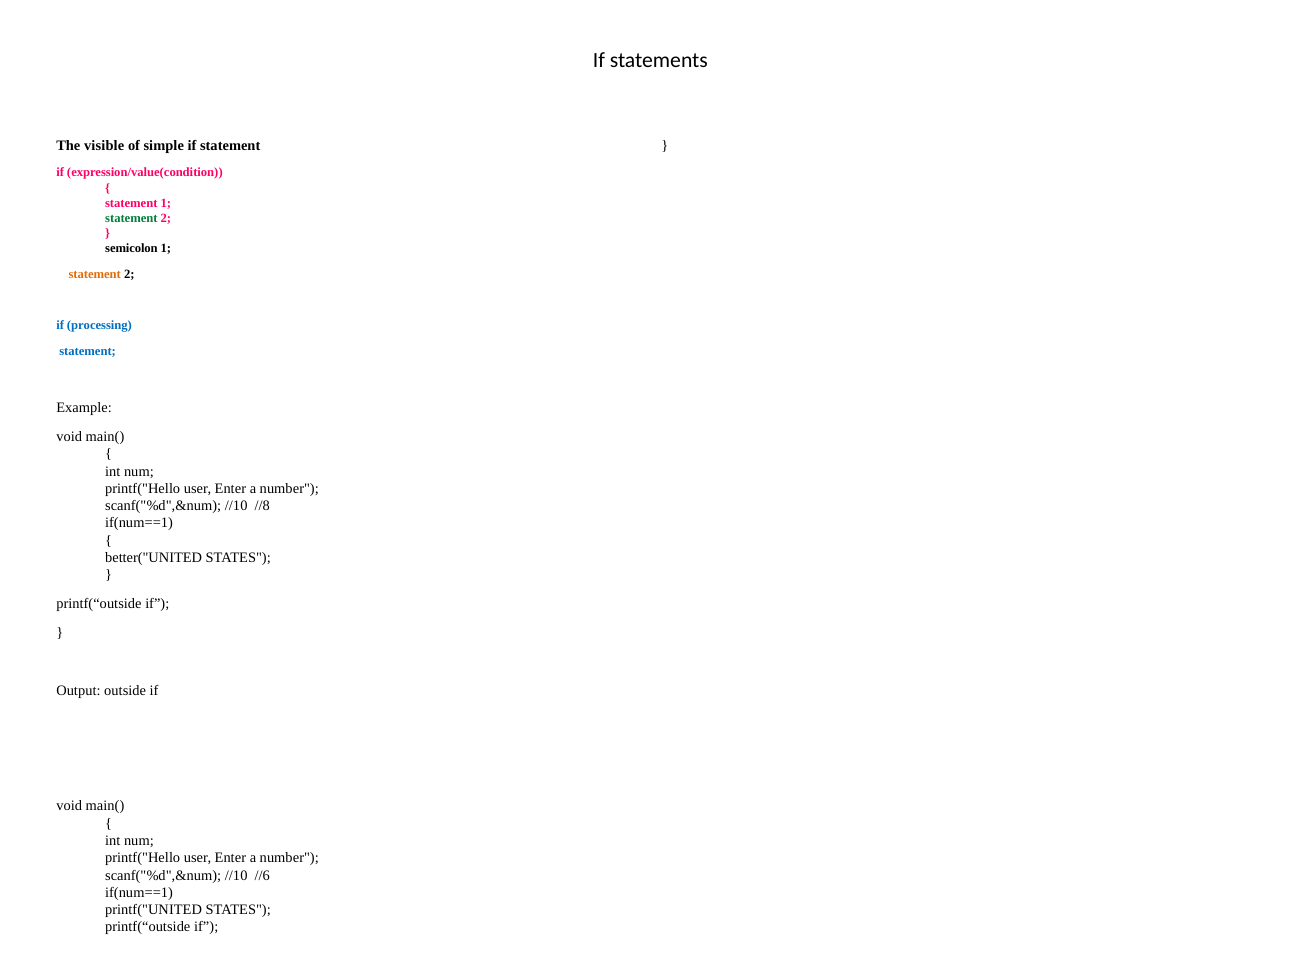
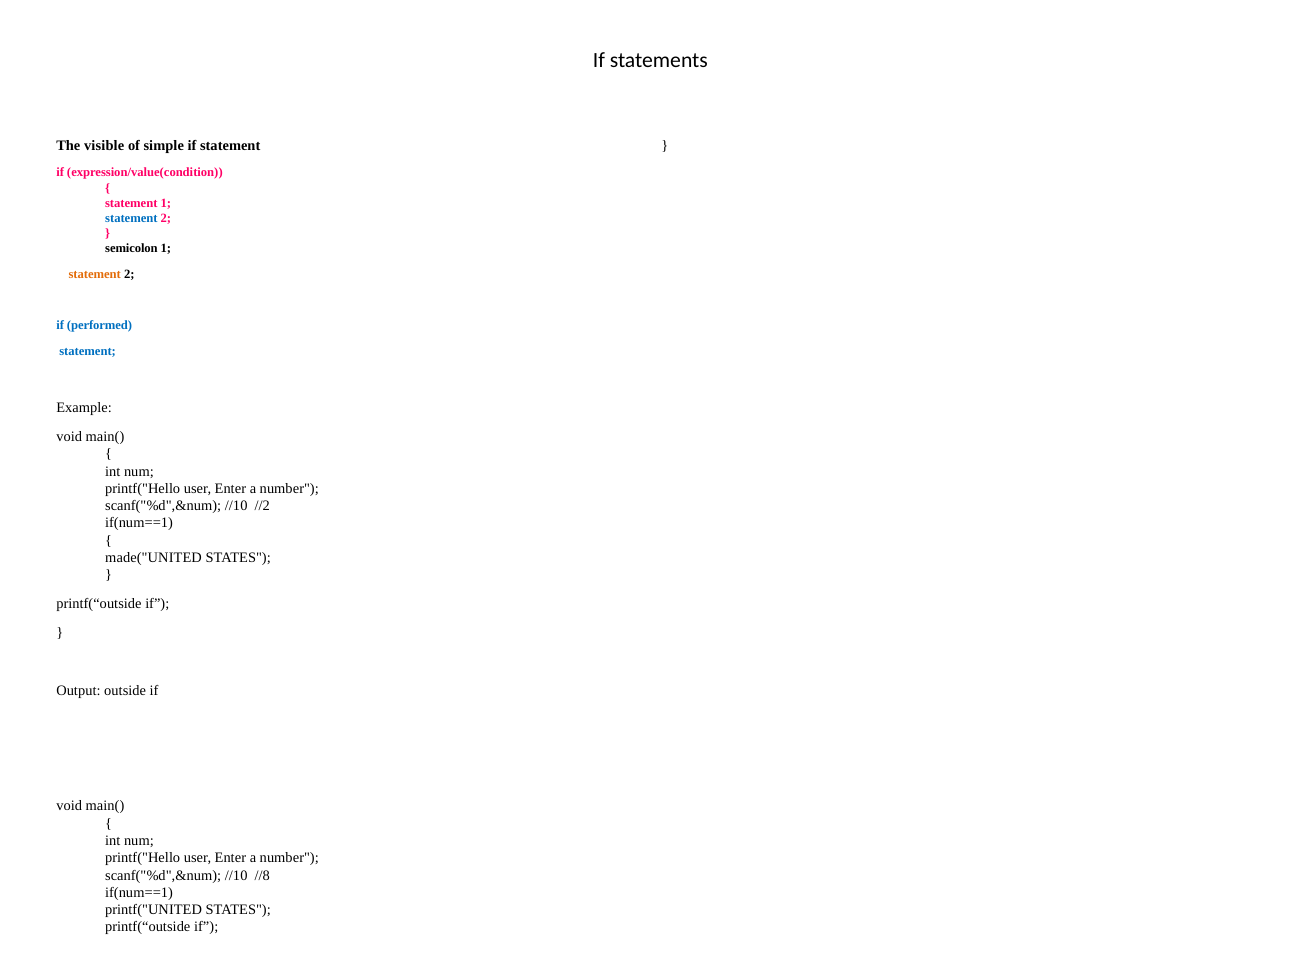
statement at (131, 218) colour: green -> blue
processing: processing -> performed
//8: //8 -> //2
better("UNITED: better("UNITED -> made("UNITED
//6: //6 -> //8
